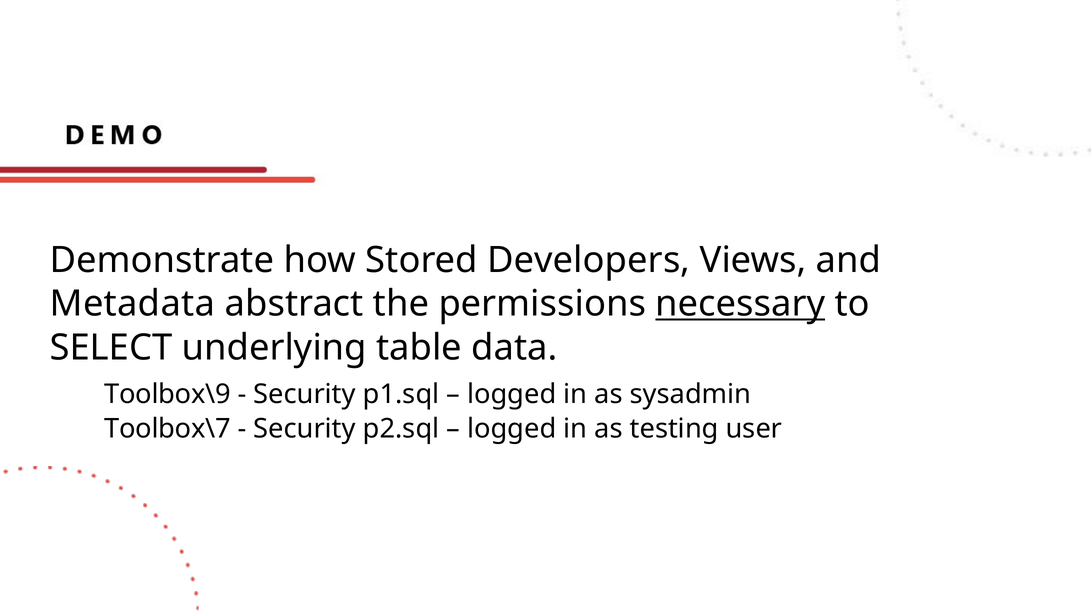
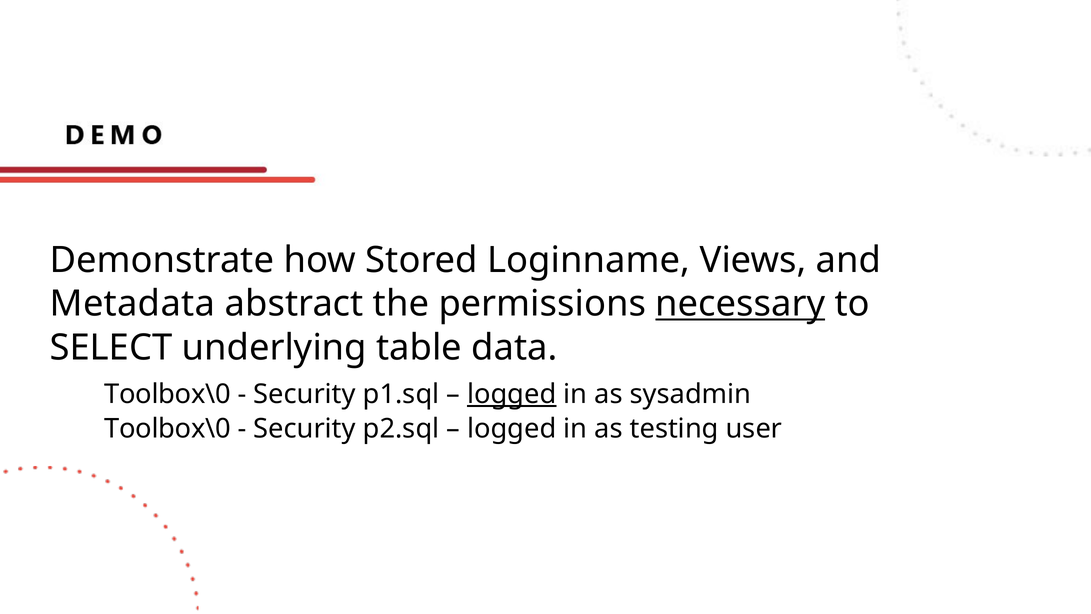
Developers: Developers -> Loginname
Toolbox\9 at (167, 394): Toolbox\9 -> Toolbox\0
logged at (512, 394) underline: none -> present
Toolbox\7 at (167, 429): Toolbox\7 -> Toolbox\0
